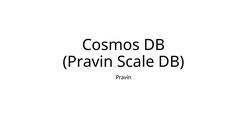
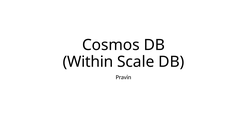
Pravin at (88, 62): Pravin -> Within
